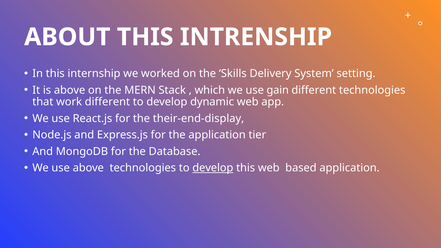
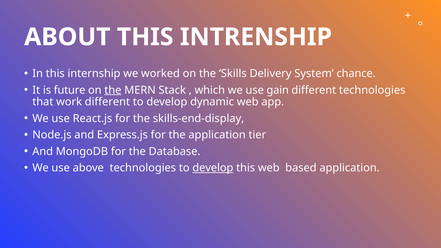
setting: setting -> chance
is above: above -> future
the at (113, 90) underline: none -> present
their-end-display: their-end-display -> skills-end-display
